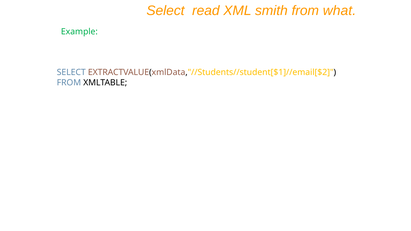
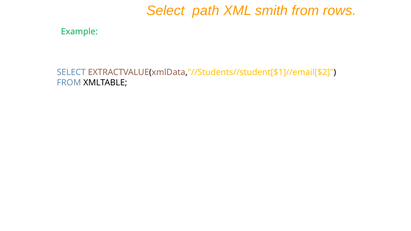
read: read -> path
what: what -> rows
